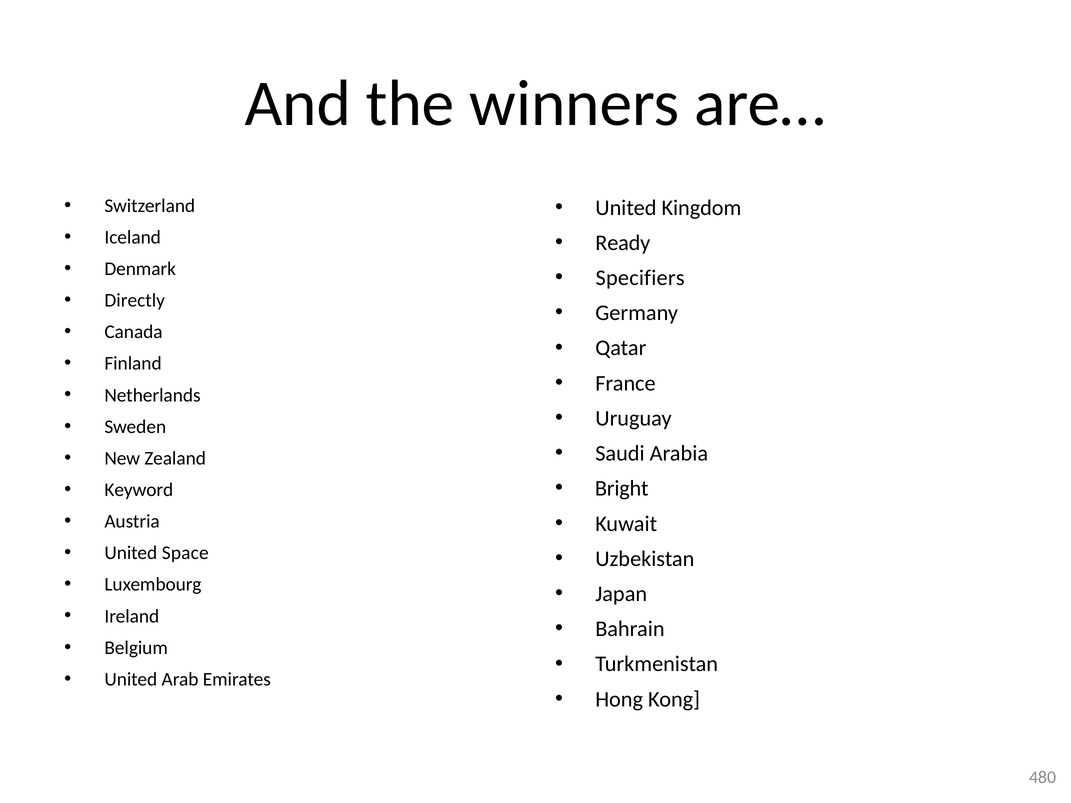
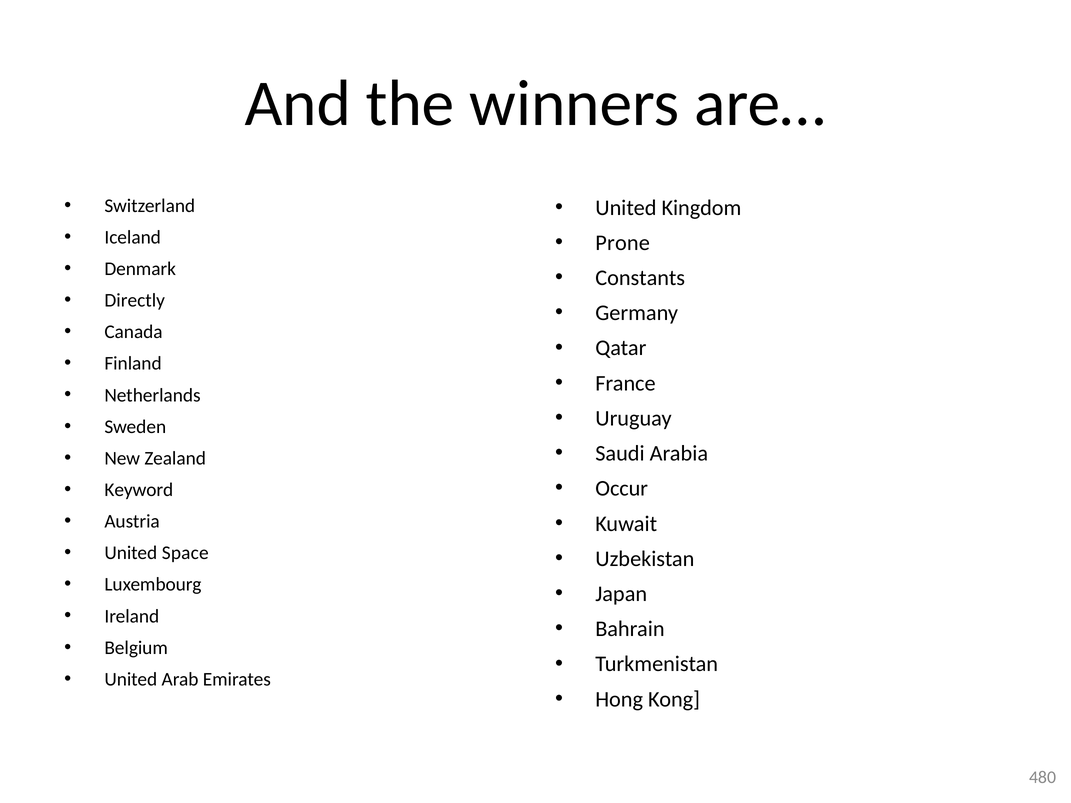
Ready: Ready -> Prone
Specifiers: Specifiers -> Constants
Bright: Bright -> Occur
